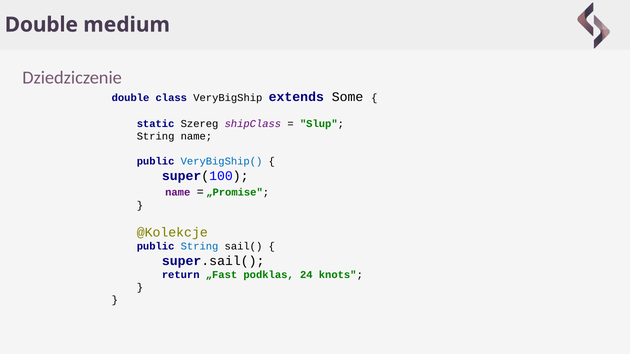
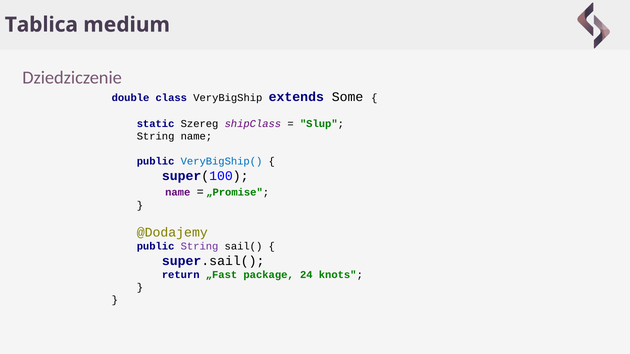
Double at (41, 25): Double -> Tablica
@Kolekcje: @Kolekcje -> @Dodajemy
String at (200, 247) colour: blue -> purple
podklas: podklas -> package
